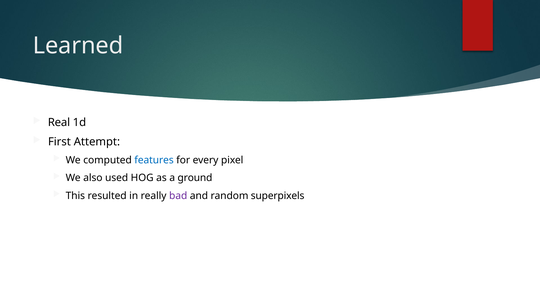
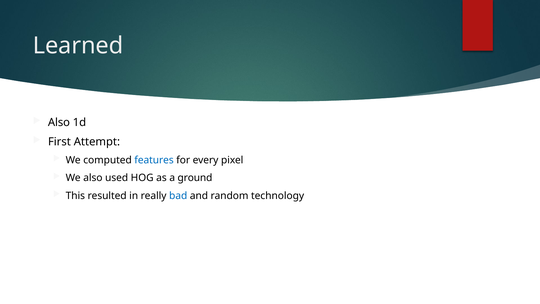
Real at (59, 122): Real -> Also
bad colour: purple -> blue
superpixels: superpixels -> technology
